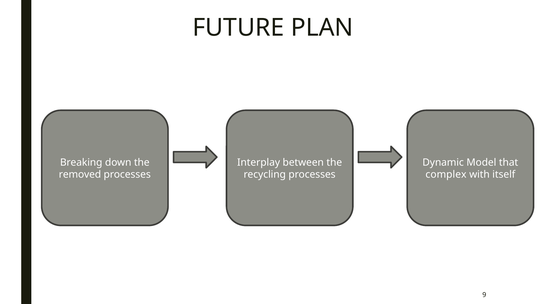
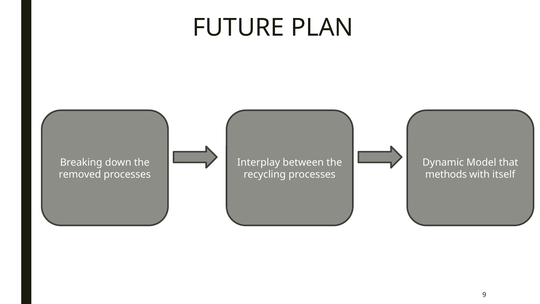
complex: complex -> methods
